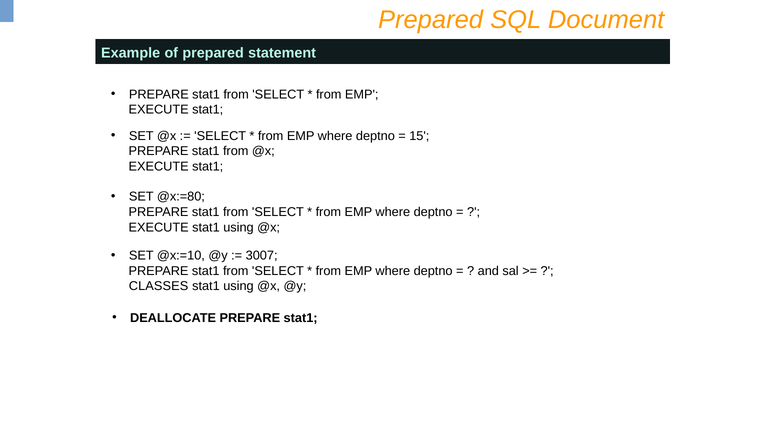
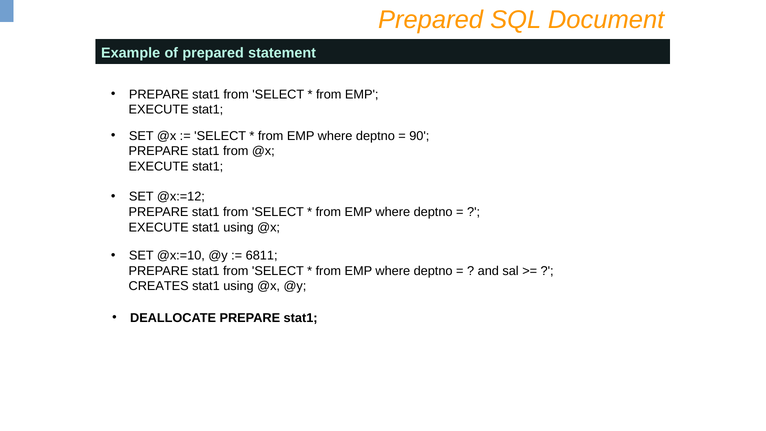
15: 15 -> 90
@x:=80: @x:=80 -> @x:=12
3007: 3007 -> 6811
CLASSES: CLASSES -> CREATES
